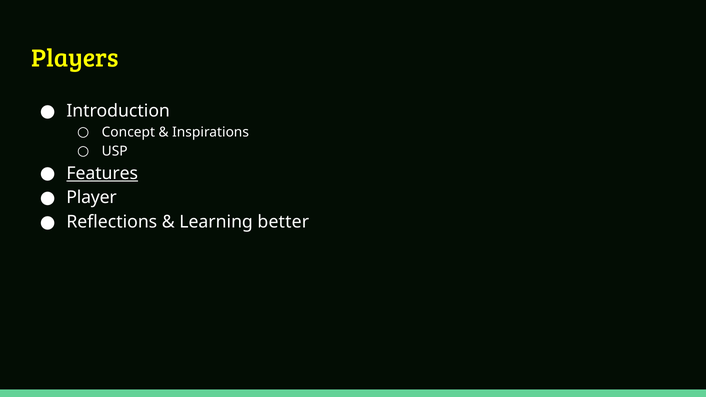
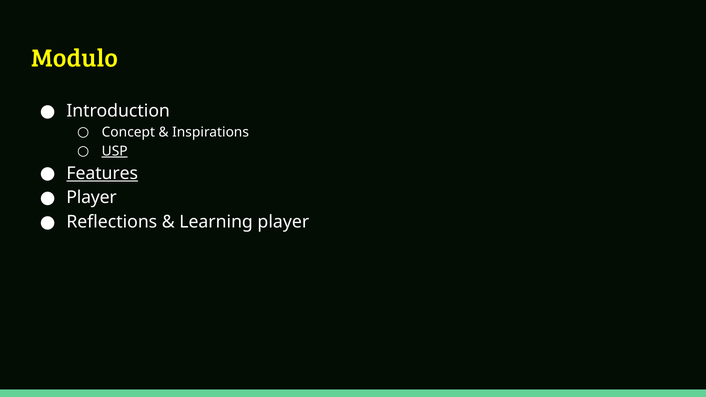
Players: Players -> Modulo
USP underline: none -> present
Learning better: better -> player
